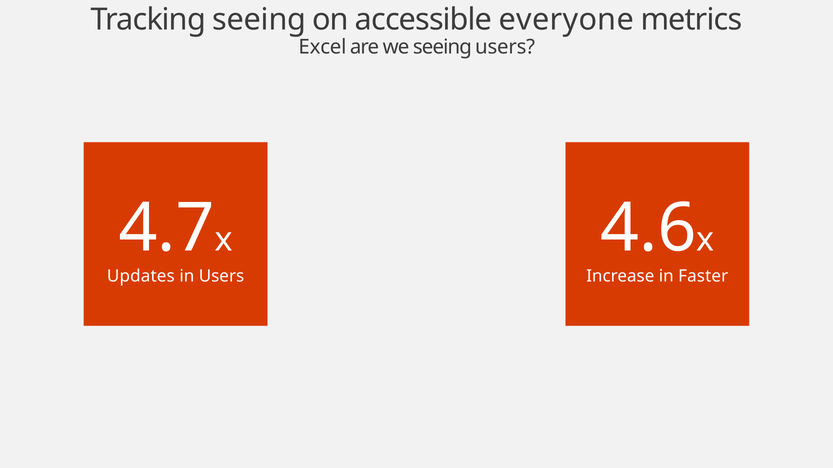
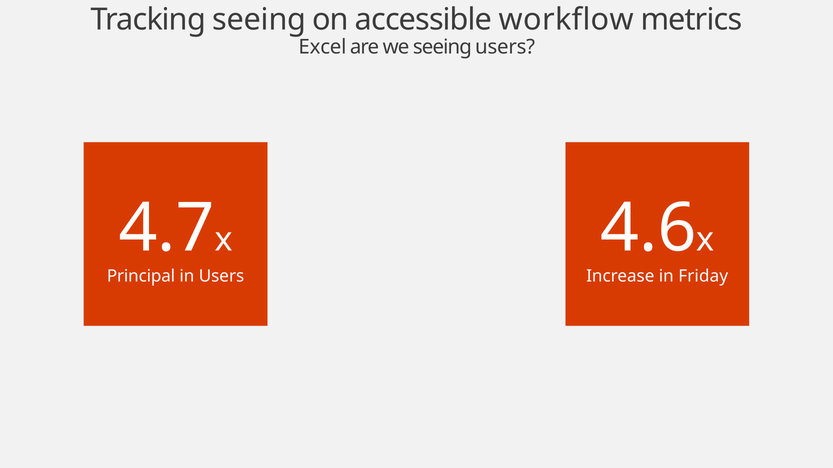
everyone: everyone -> workflow
Updates: Updates -> Principal
Faster: Faster -> Friday
